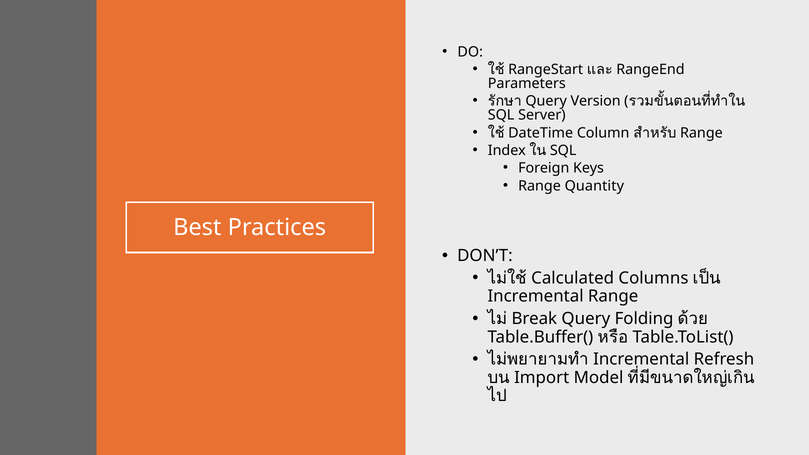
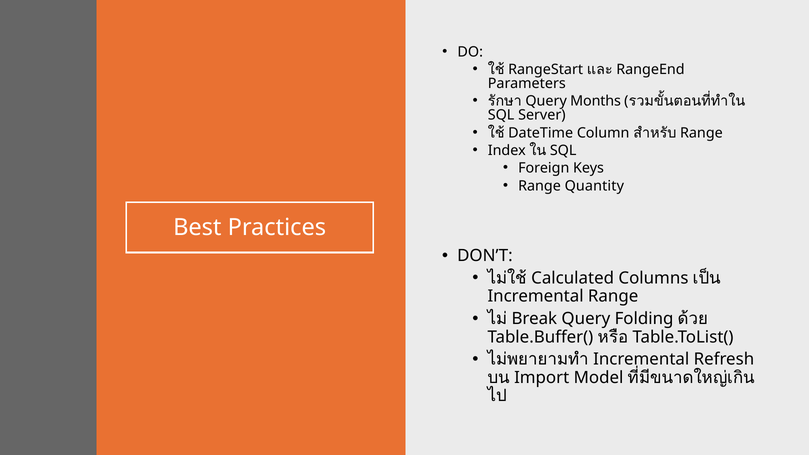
Version: Version -> Months
